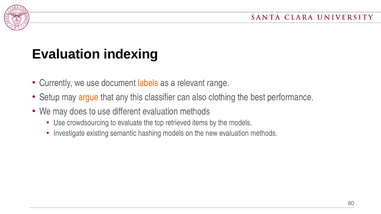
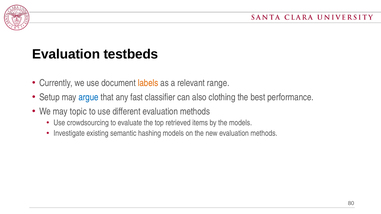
indexing: indexing -> testbeds
argue colour: orange -> blue
this: this -> fast
does: does -> topic
